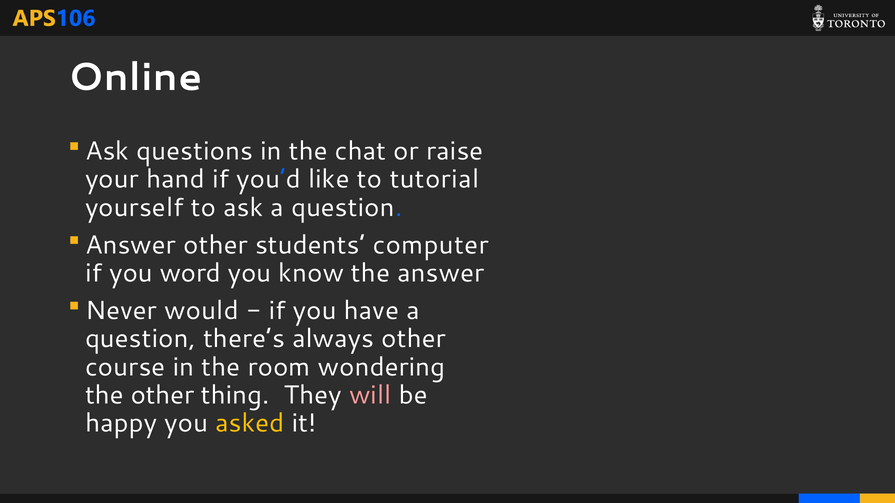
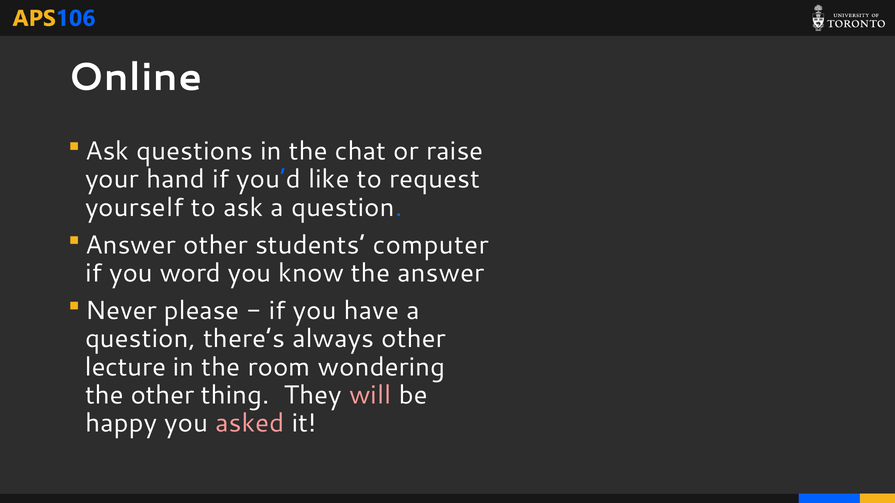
tutorial: tutorial -> request
would: would -> please
course: course -> lecture
asked colour: yellow -> pink
